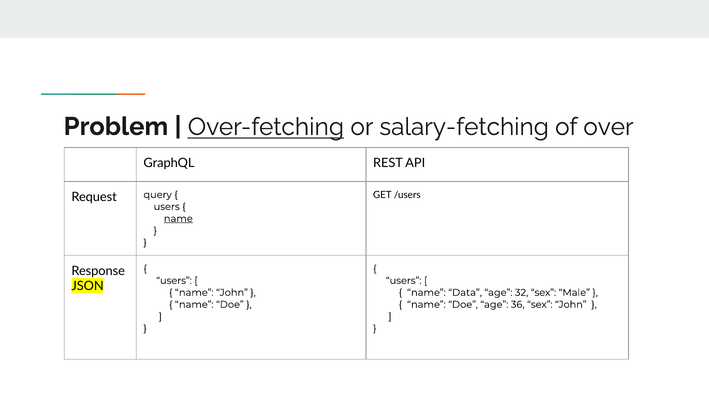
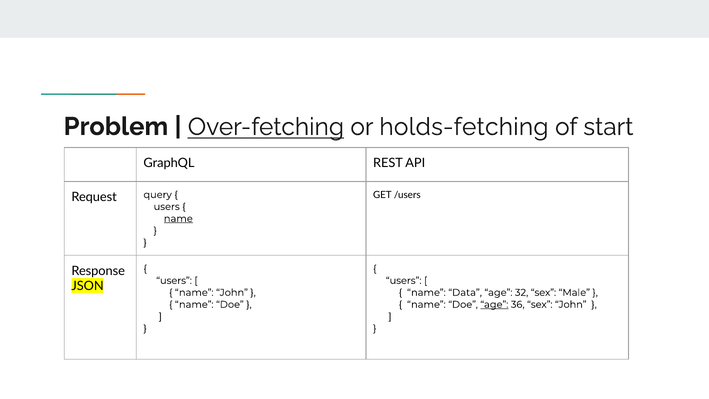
salary-fetching: salary-fetching -> holds-fetching
over: over -> start
age at (494, 304) underline: none -> present
